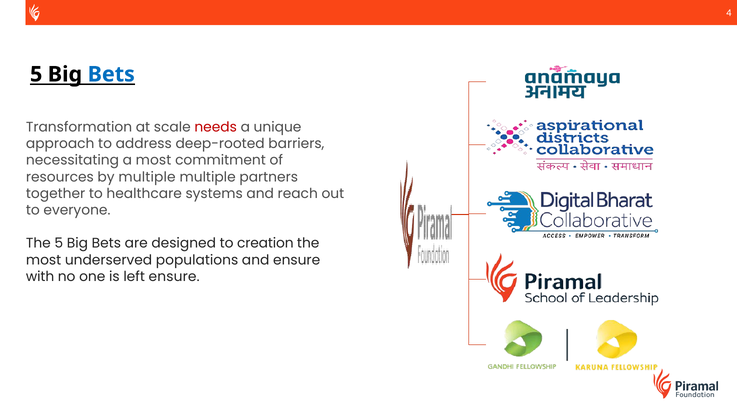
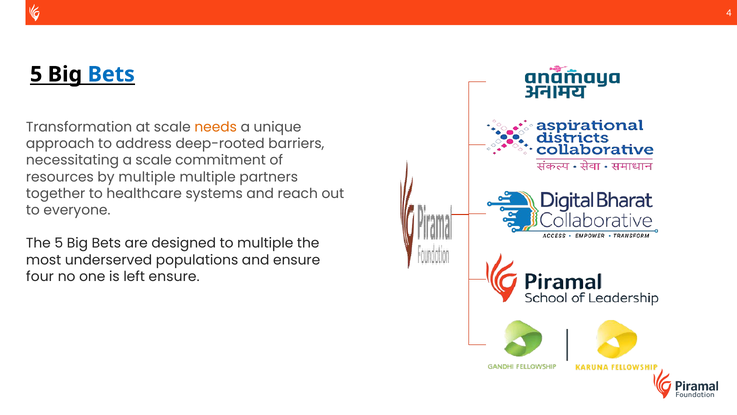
needs colour: red -> orange
a most: most -> scale
to creation: creation -> multiple
with: with -> four
